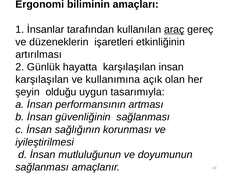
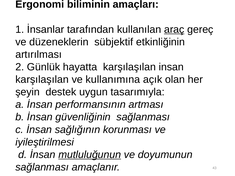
işaretleri: işaretleri -> sübjektif
olduğu: olduğu -> destek
mutluluğunun underline: none -> present
